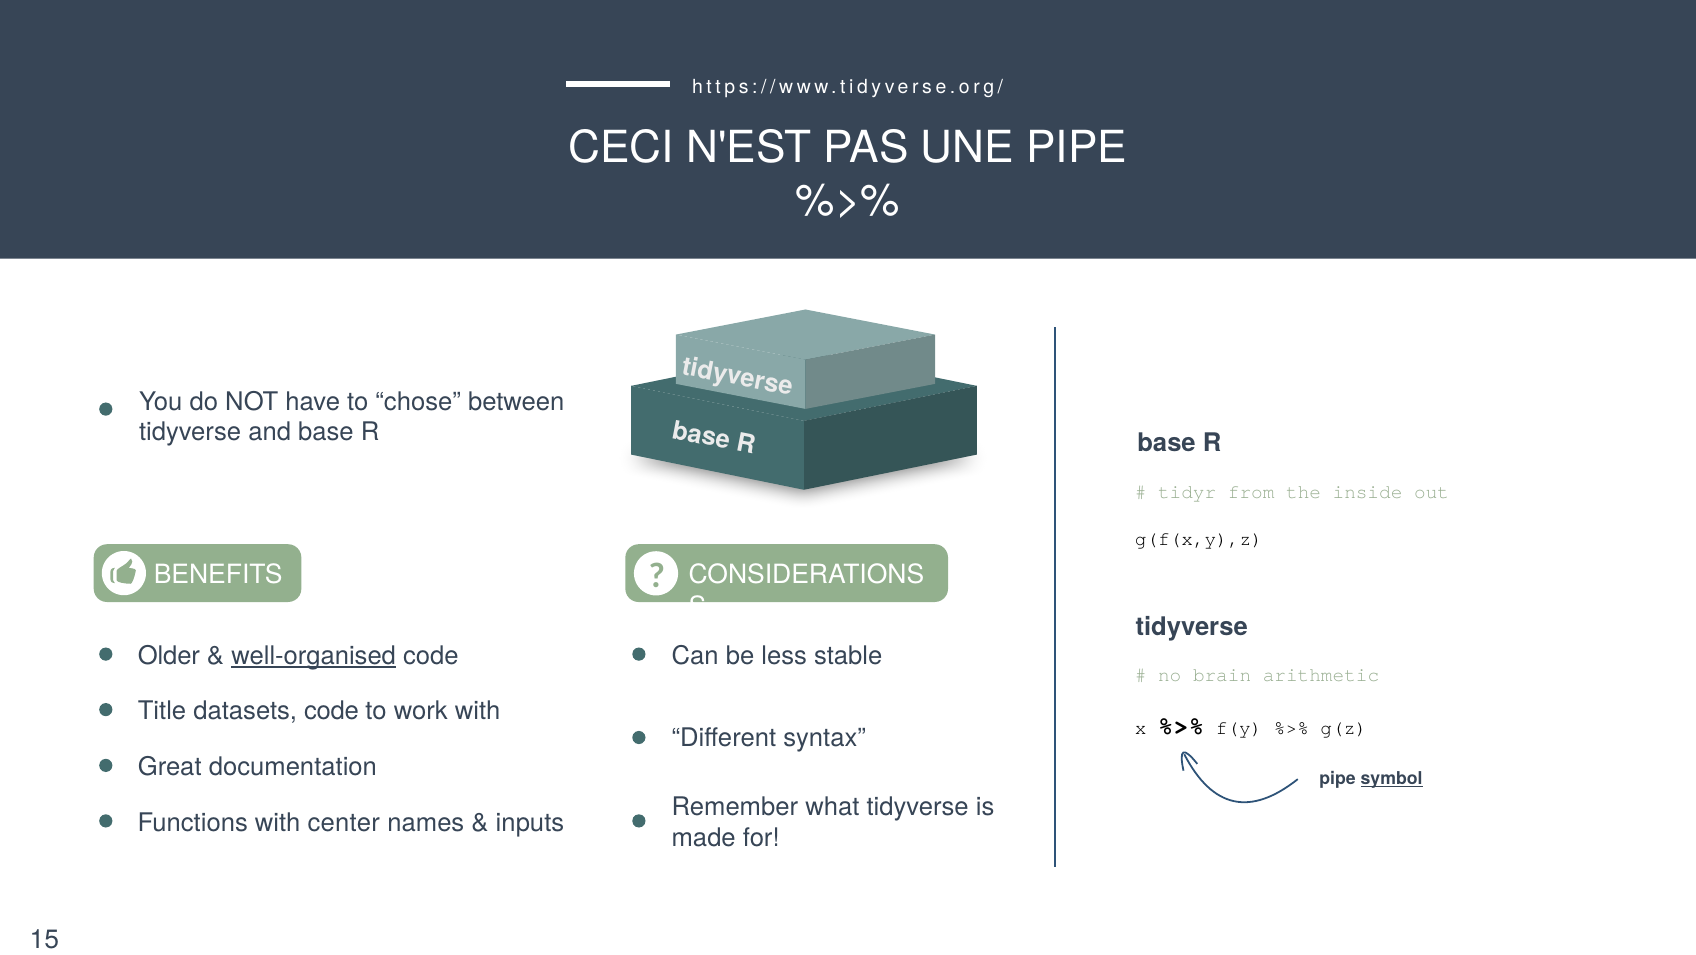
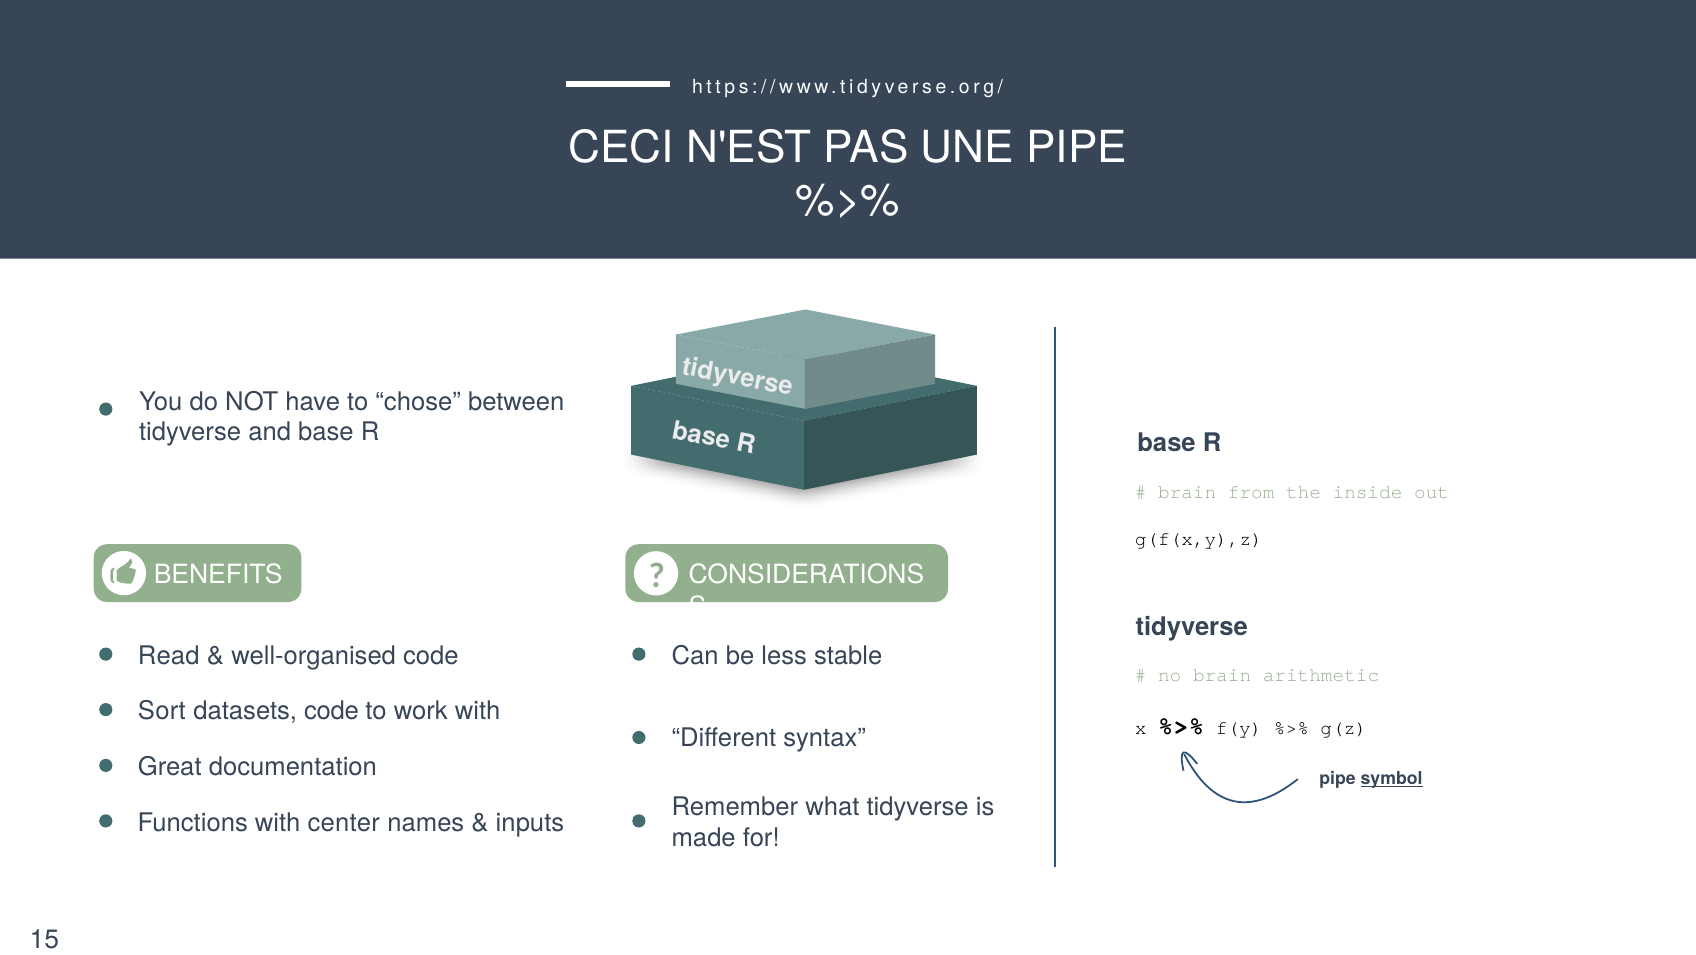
tidyr at (1187, 492): tidyr -> brain
Older: Older -> Read
well-organised underline: present -> none
Title: Title -> Sort
